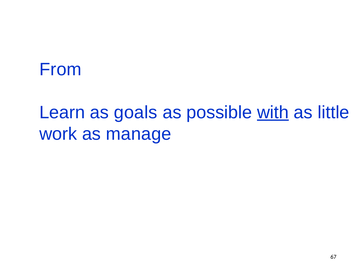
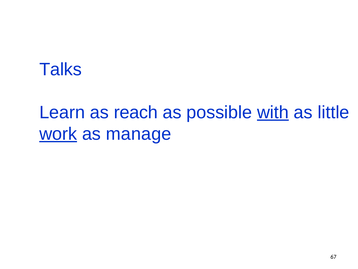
From: From -> Talks
goals: goals -> reach
work underline: none -> present
